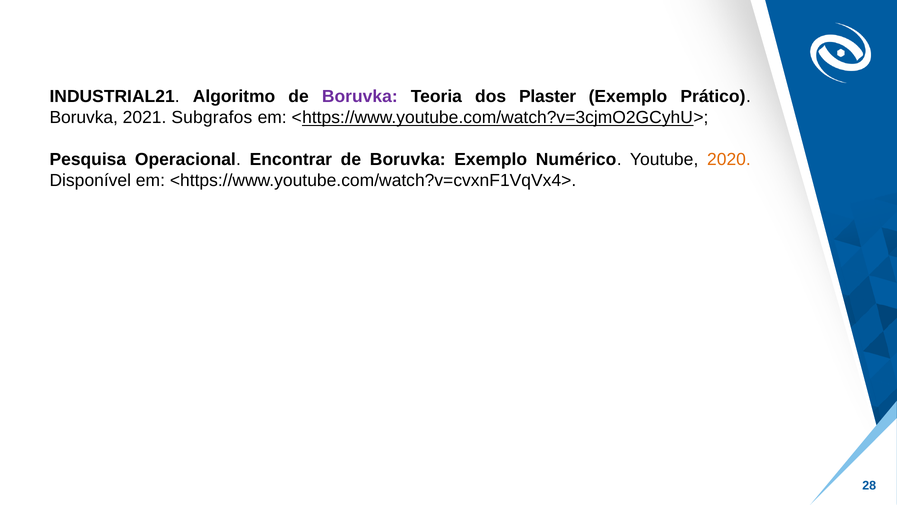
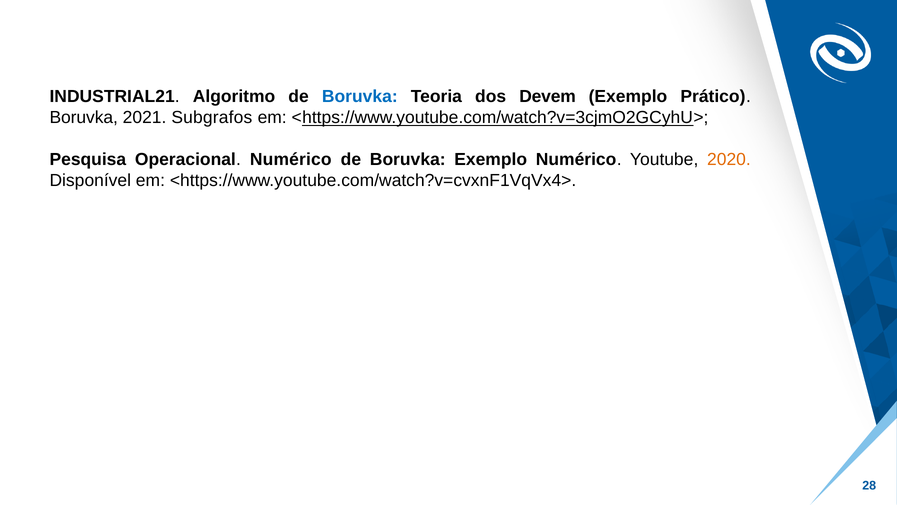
Boruvka at (360, 97) colour: purple -> blue
Plaster: Plaster -> Devem
Operacional Encontrar: Encontrar -> Numérico
